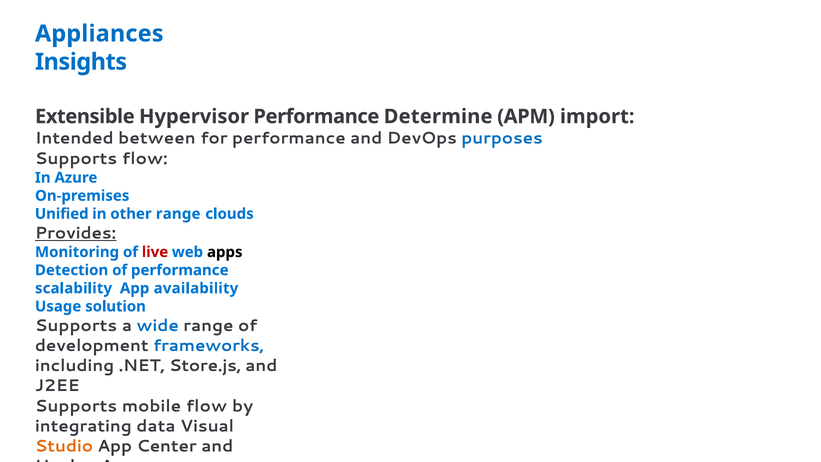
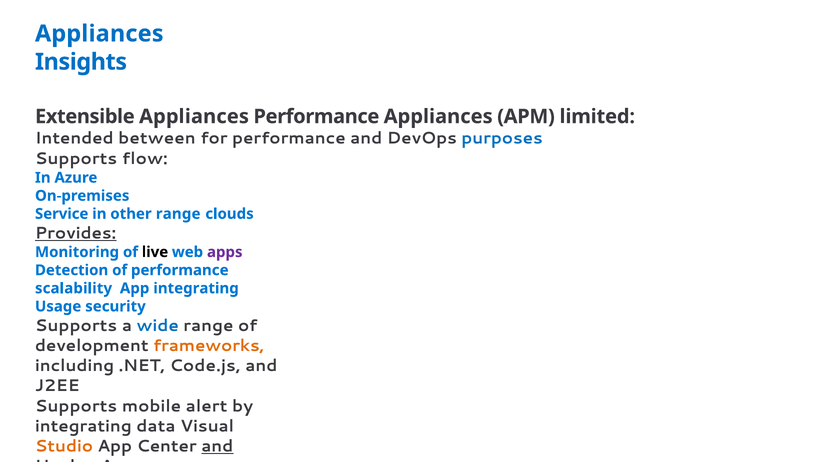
Extensible Hypervisor: Hypervisor -> Appliances
Performance Determine: Determine -> Appliances
import: import -> limited
Unified: Unified -> Service
live colour: red -> black
apps colour: black -> purple
App availability: availability -> integrating
solution: solution -> security
frameworks colour: blue -> orange
Store.js: Store.js -> Code.js
mobile flow: flow -> alert
and at (217, 446) underline: none -> present
